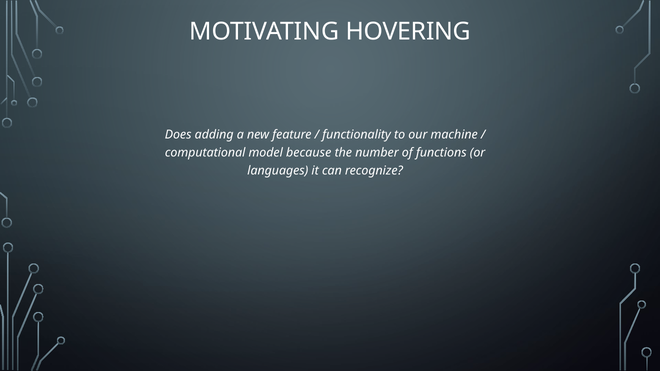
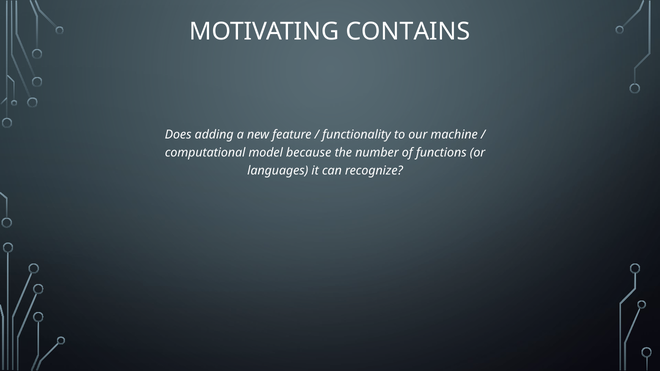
HOVERING: HOVERING -> CONTAINS
